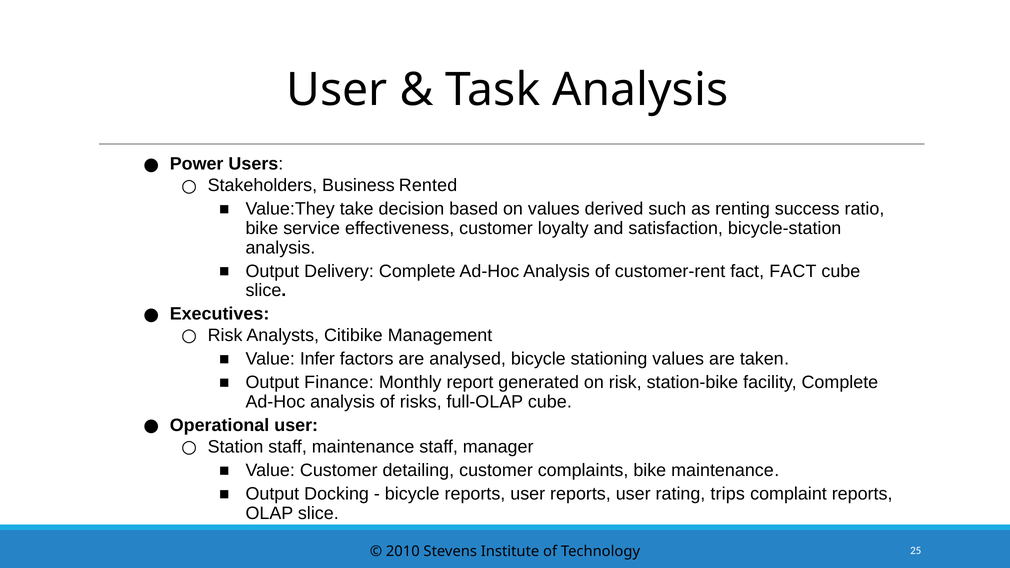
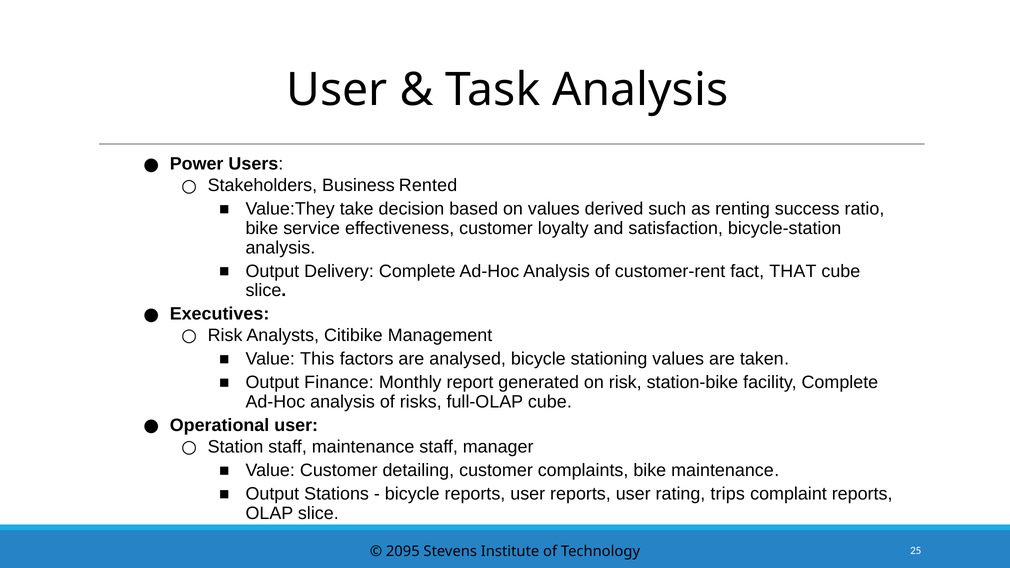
fact FACT: FACT -> THAT
Infer: Infer -> This
Docking: Docking -> Stations
2010: 2010 -> 2095
